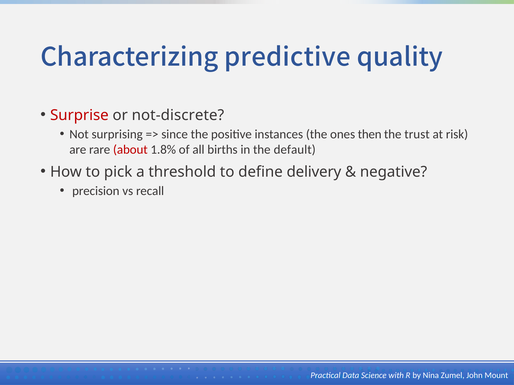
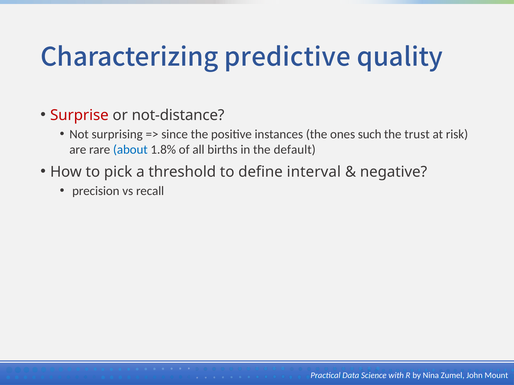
not-discrete: not-discrete -> not-distance
then: then -> such
about colour: red -> blue
delivery: delivery -> interval
